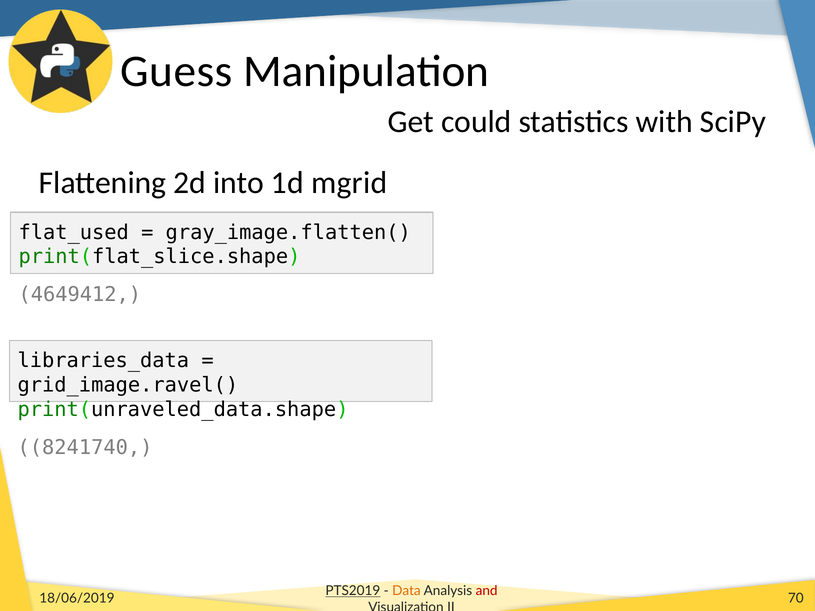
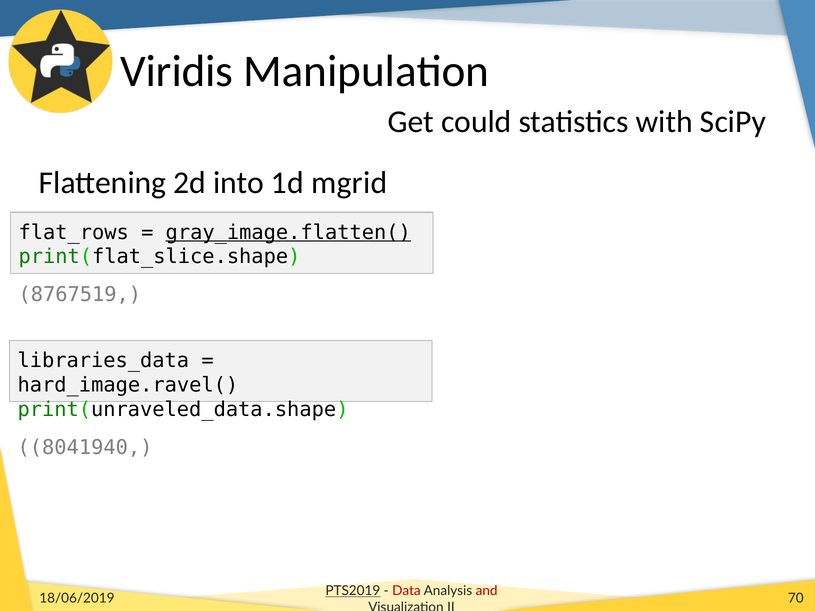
Guess: Guess -> Viridis
flat_used: flat_used -> flat_rows
gray_image.flatten( underline: none -> present
4649412: 4649412 -> 8767519
grid_image.ravel(: grid_image.ravel( -> hard_image.ravel(
8241740: 8241740 -> 8041940
Data colour: orange -> red
